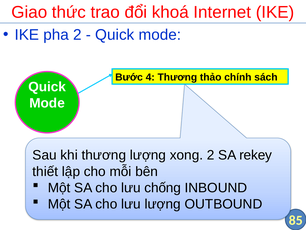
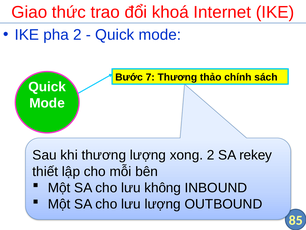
4: 4 -> 7
chống: chống -> không
